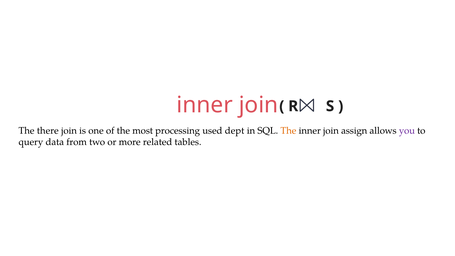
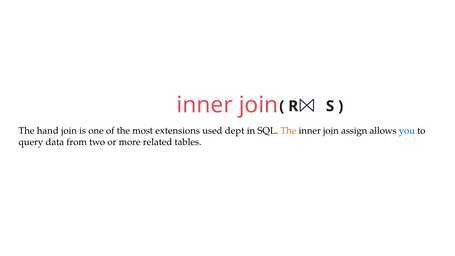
there: there -> hand
processing: processing -> extensions
you colour: purple -> blue
